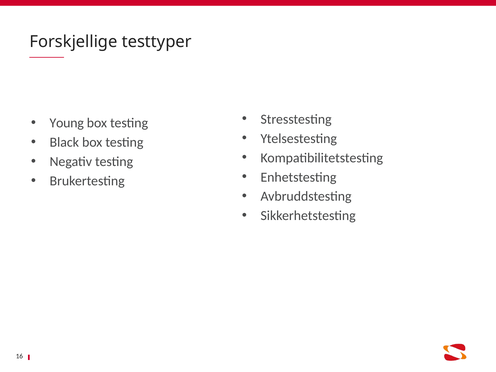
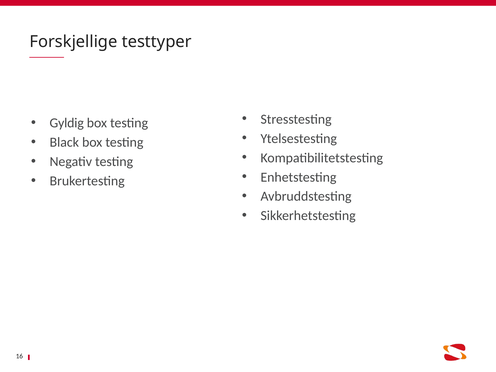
Young: Young -> Gyldig
